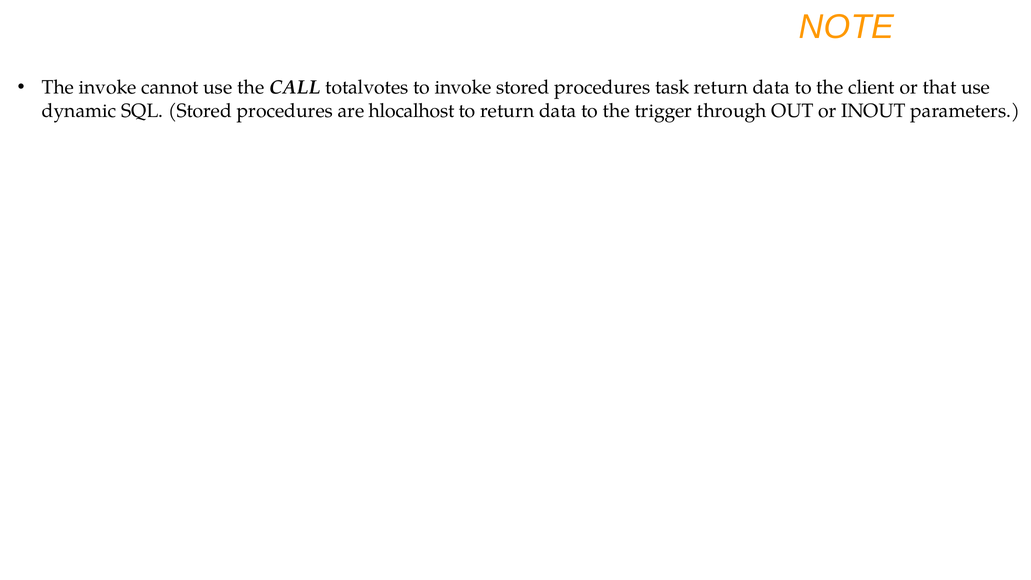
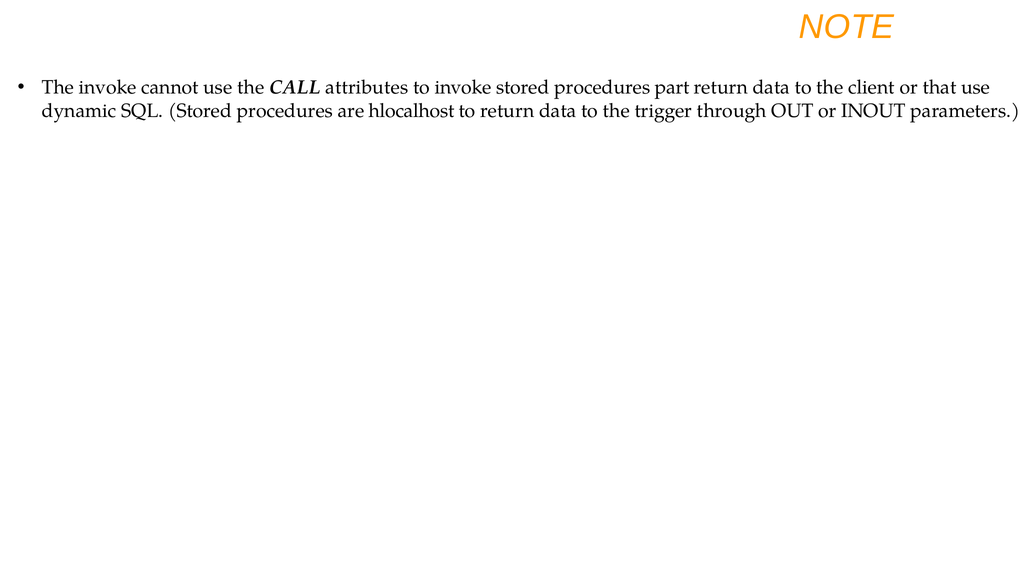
totalvotes: totalvotes -> attributes
task: task -> part
